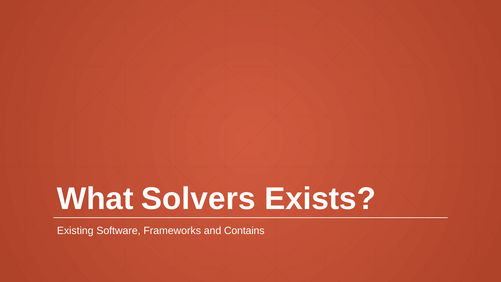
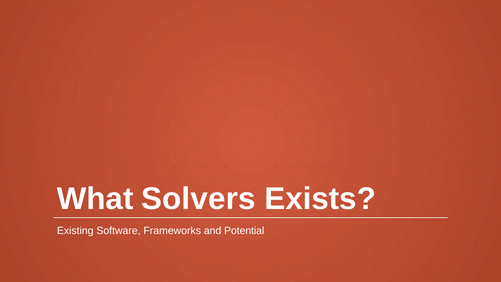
Contains: Contains -> Potential
